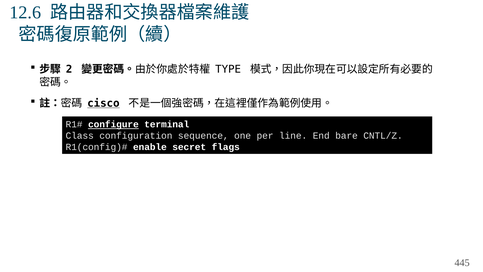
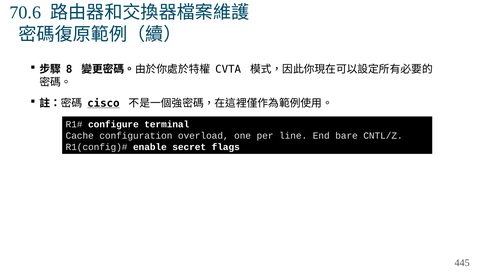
12.6: 12.6 -> 70.6
2: 2 -> 8
TYPE: TYPE -> CVTA
configure underline: present -> none
Class: Class -> Cache
sequence: sequence -> overload
